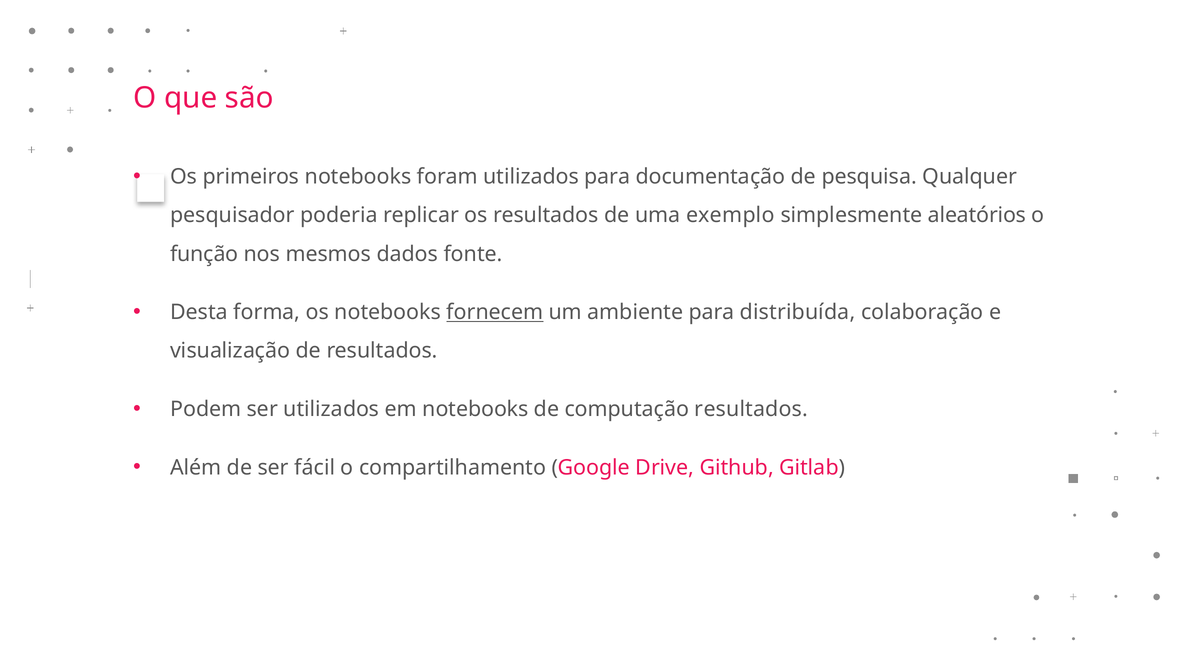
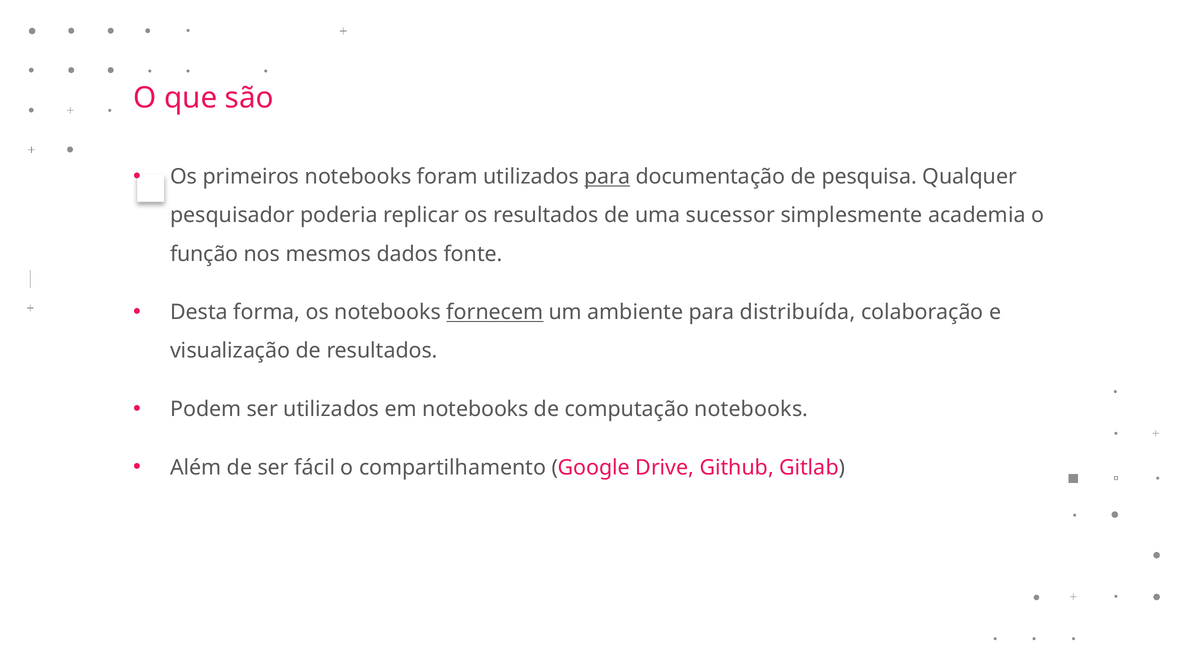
para at (607, 177) underline: none -> present
exemplo: exemplo -> sucessor
aleatórios: aleatórios -> academia
computação resultados: resultados -> notebooks
